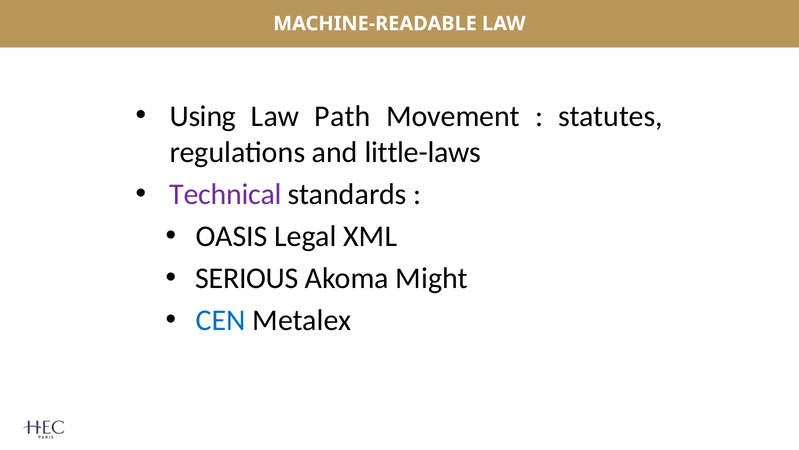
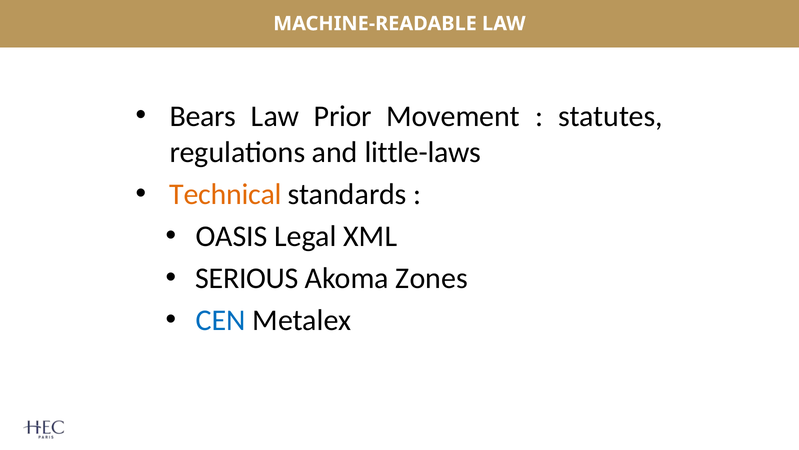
Using: Using -> Bears
Path: Path -> Prior
Technical colour: purple -> orange
Might: Might -> Zones
